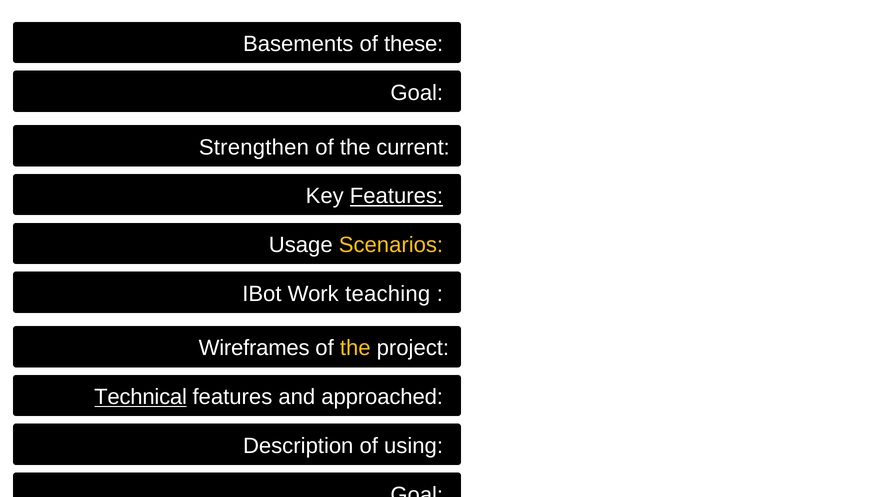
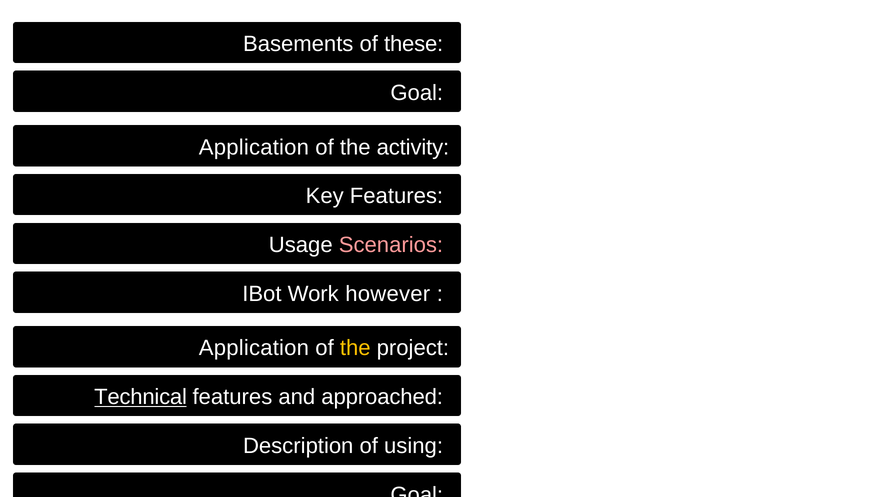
Strengthen at (254, 147): Strengthen -> Application
current: current -> activity
Features at (396, 196) underline: present -> none
Scenarios colour: yellow -> pink
teaching: teaching -> however
Wireframes at (254, 348): Wireframes -> Application
